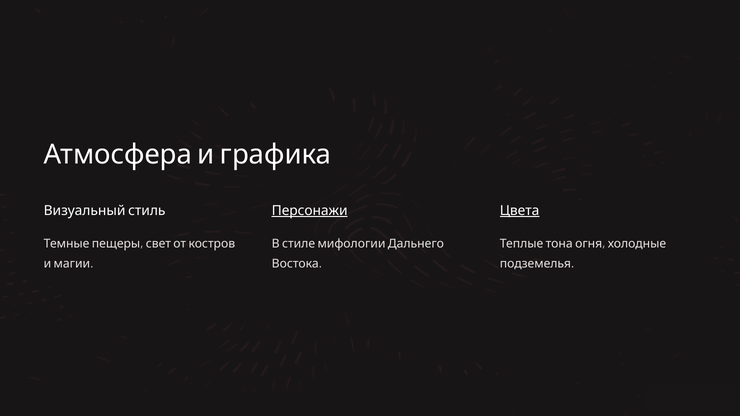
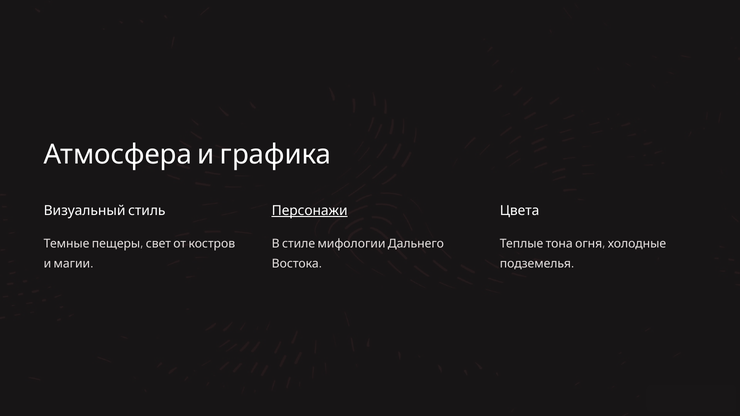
Цвета underline: present -> none
